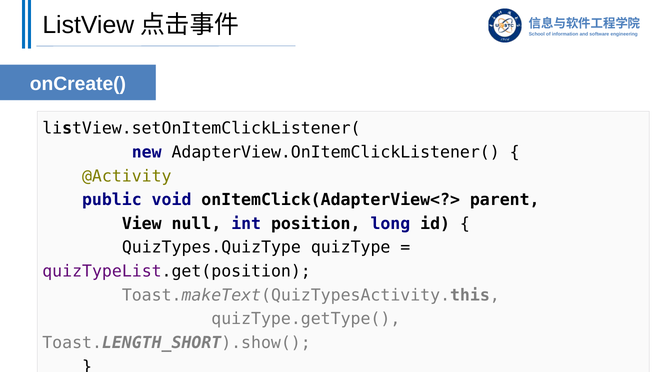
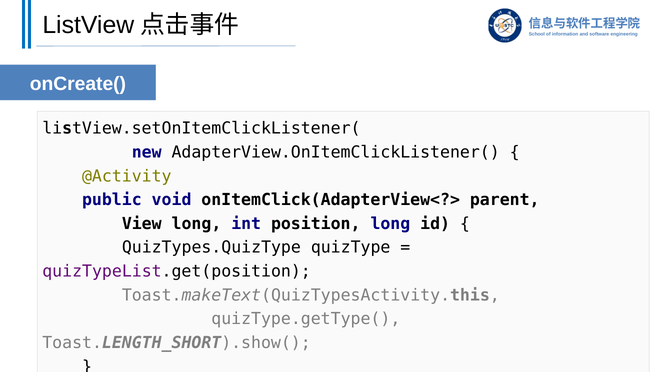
View null: null -> long
